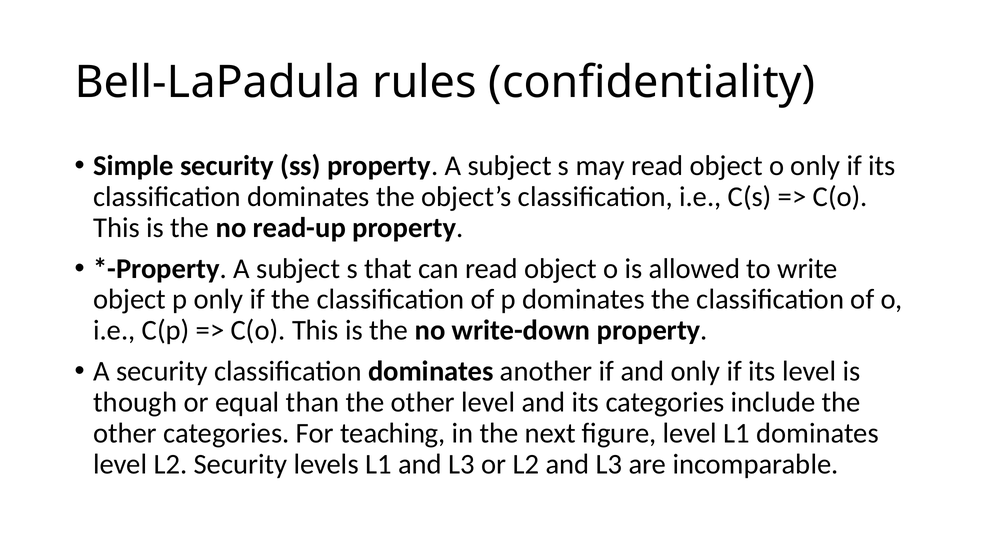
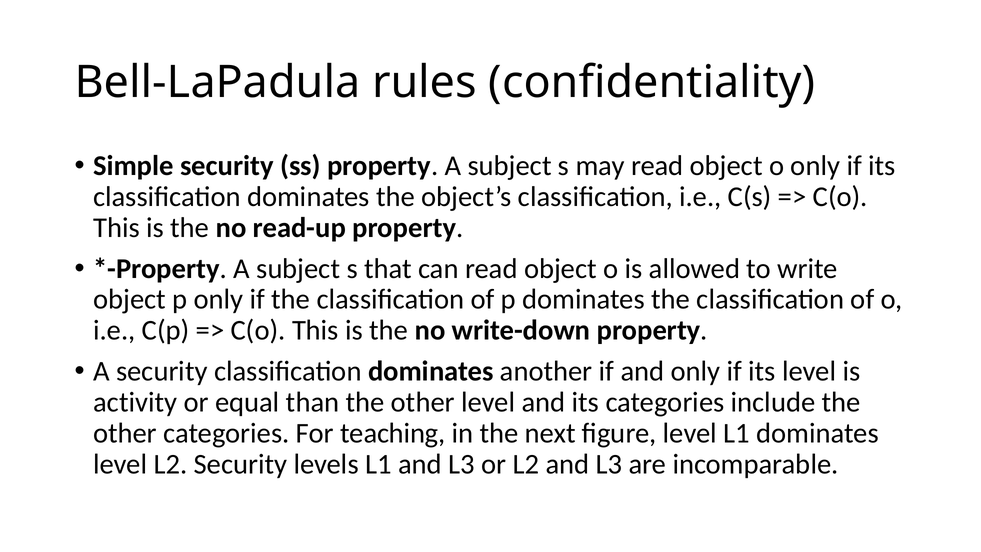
though: though -> activity
